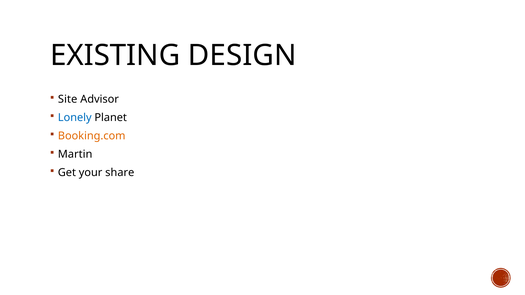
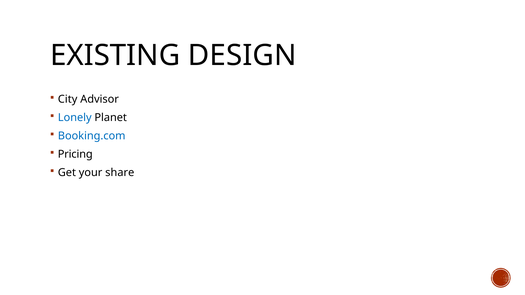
Site: Site -> City
Booking.com colour: orange -> blue
Martin: Martin -> Pricing
